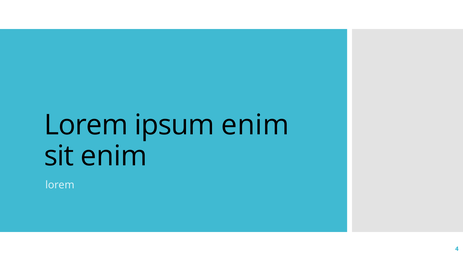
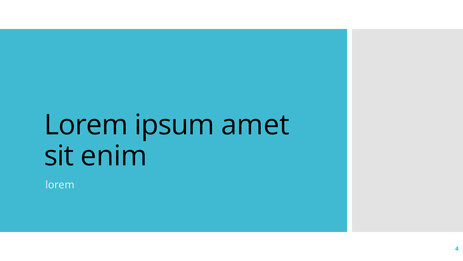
ipsum enim: enim -> amet
